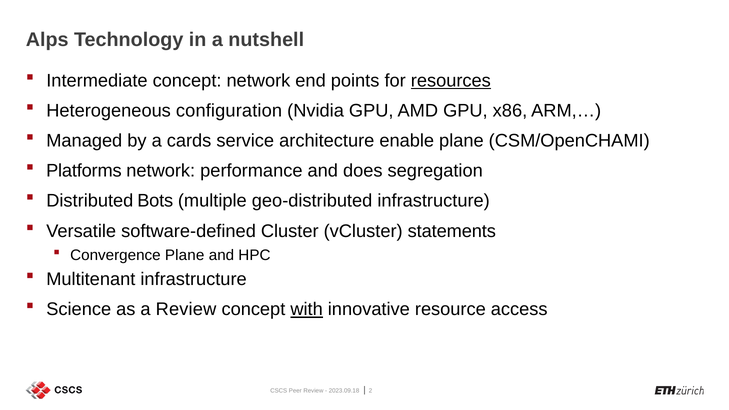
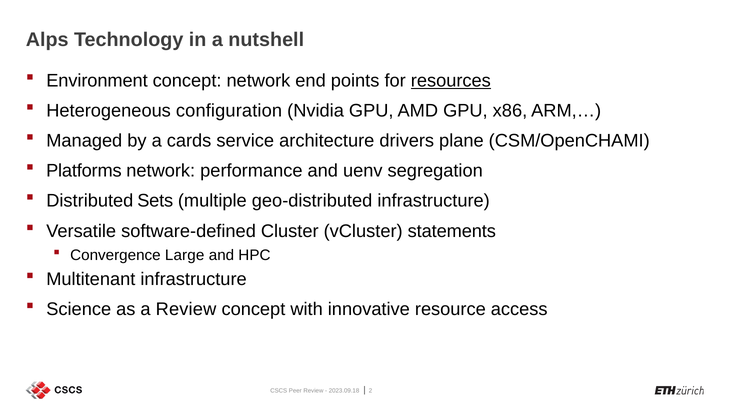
Intermediate: Intermediate -> Environment
enable: enable -> drivers
does: does -> uenv
Bots: Bots -> Sets
Convergence Plane: Plane -> Large
with underline: present -> none
